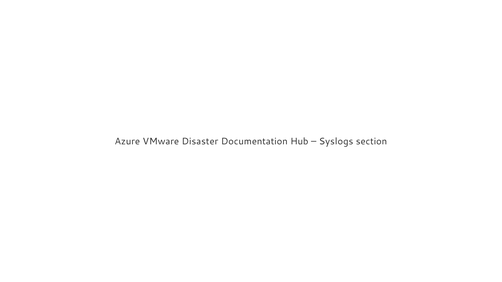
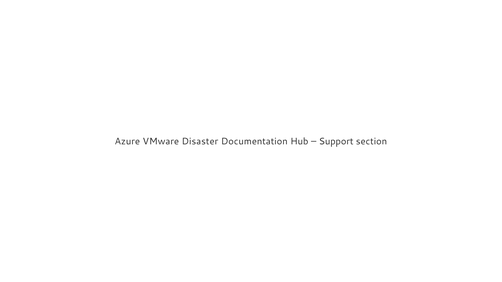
Syslogs: Syslogs -> Support
